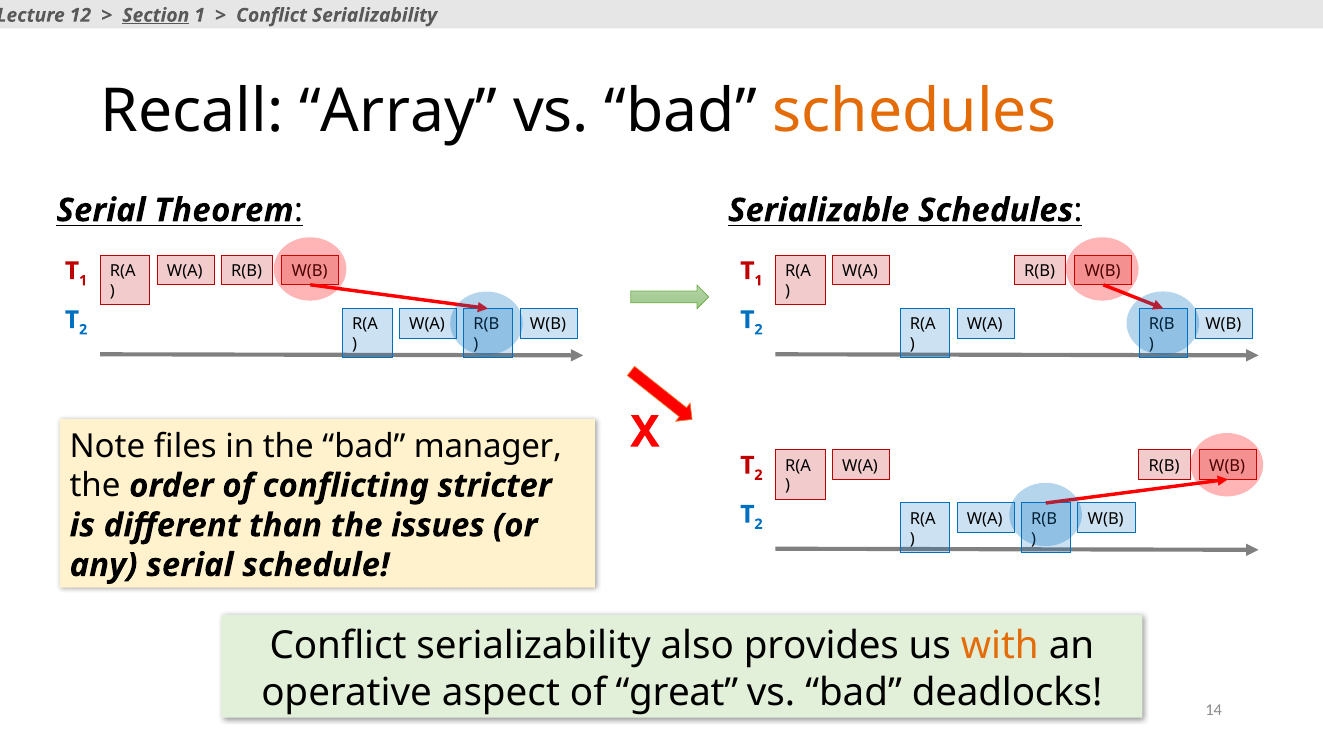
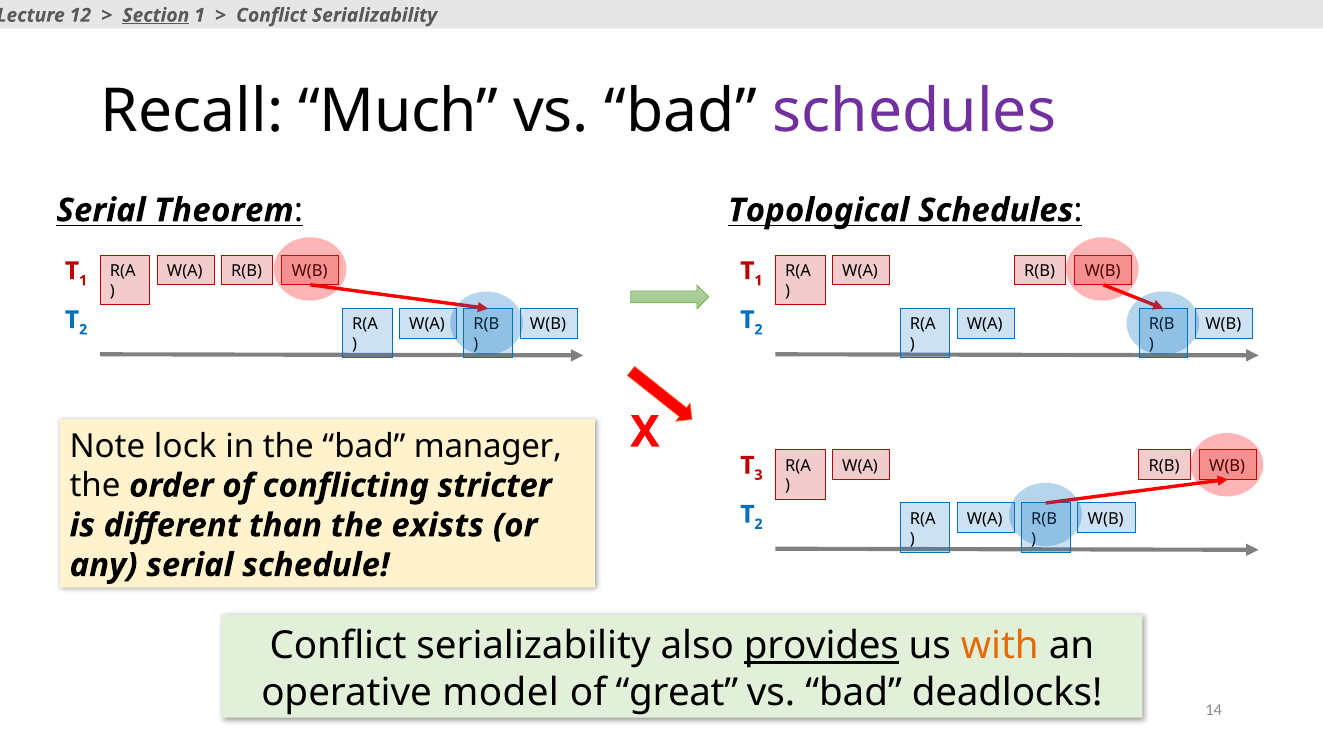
Array: Array -> Much
schedules at (914, 111) colour: orange -> purple
Serializable: Serializable -> Topological
files: files -> lock
2 at (759, 475): 2 -> 3
issues: issues -> exists
provides underline: none -> present
aspect: aspect -> model
